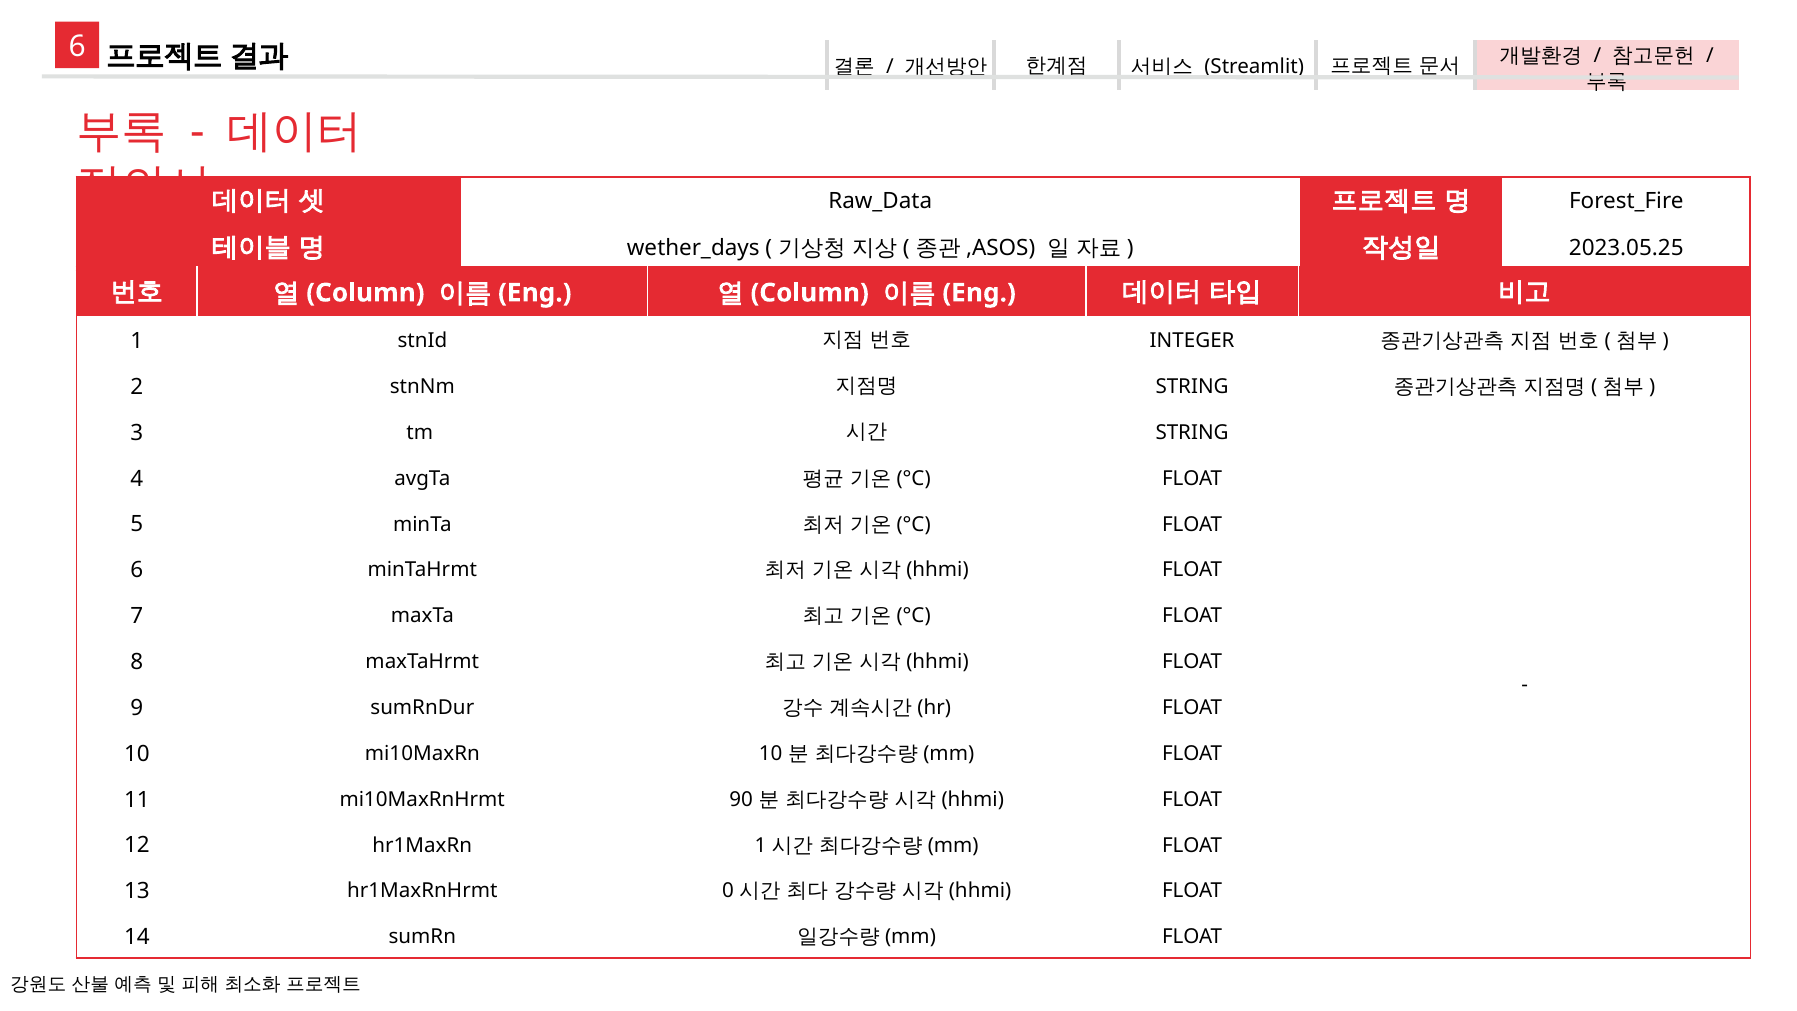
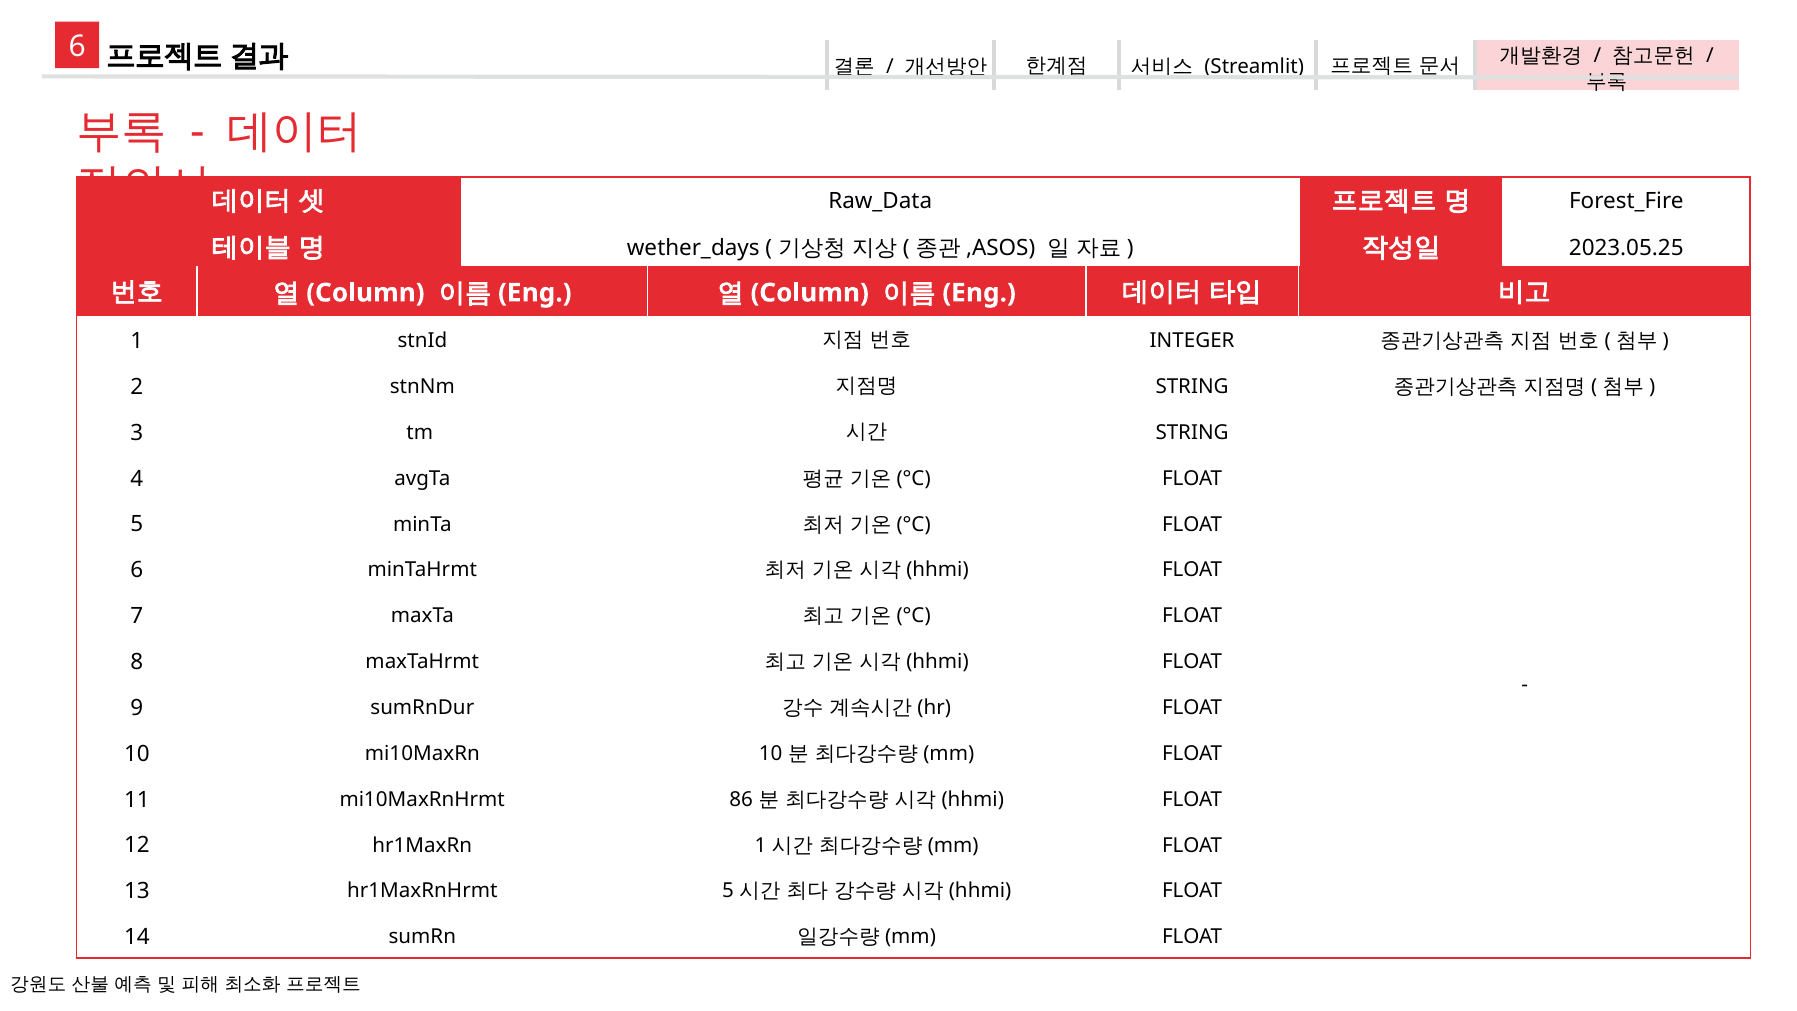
90: 90 -> 86
hr1MaxRnHrmt 0: 0 -> 5
